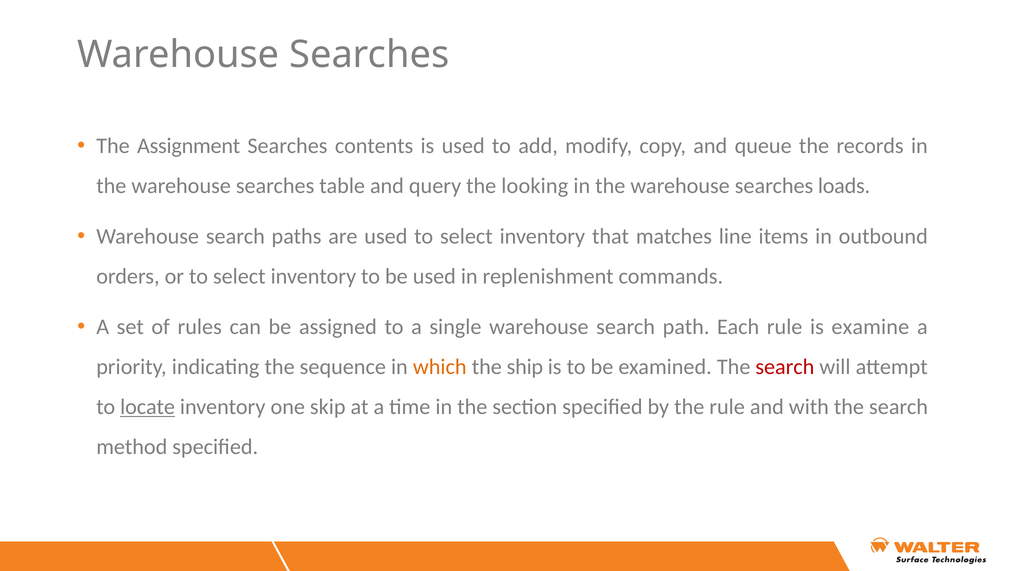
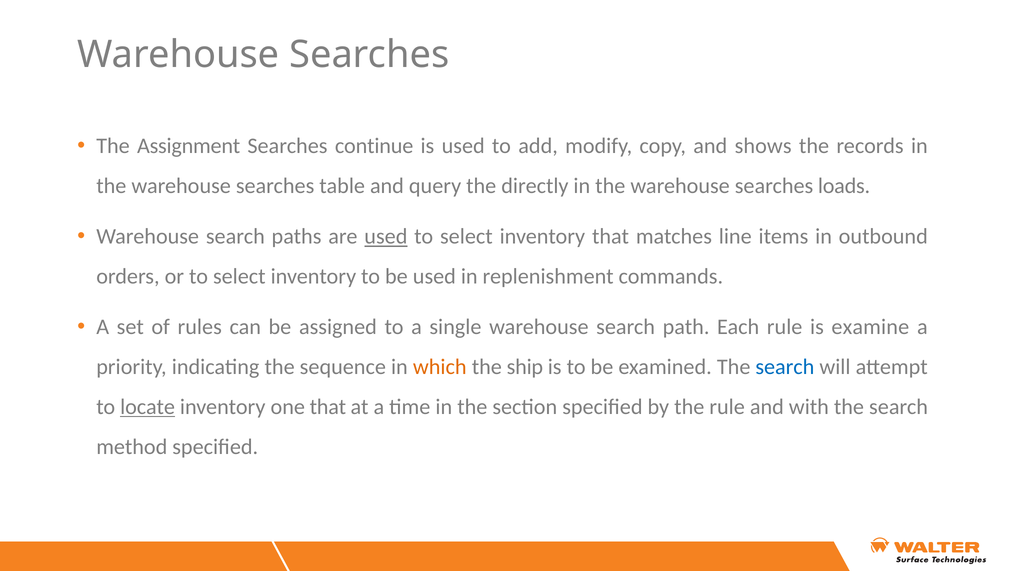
contents: contents -> continue
queue: queue -> shows
looking: looking -> directly
used at (386, 237) underline: none -> present
search at (785, 367) colour: red -> blue
one skip: skip -> that
